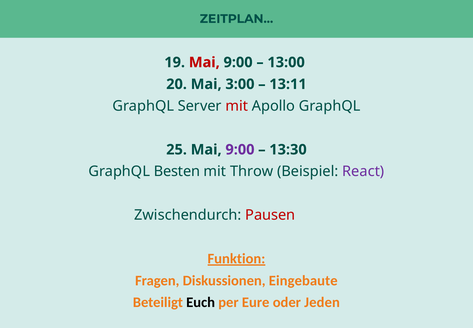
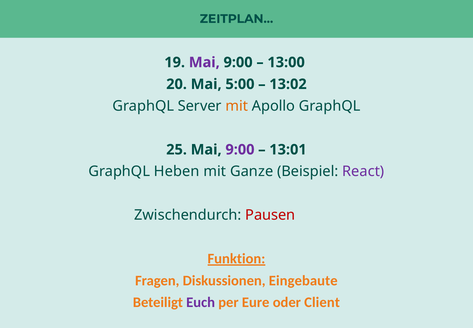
Mai at (204, 62) colour: red -> purple
3:00: 3:00 -> 5:00
13:11: 13:11 -> 13:02
mit at (237, 106) colour: red -> orange
13:30: 13:30 -> 13:01
Besten: Besten -> Heben
Throw: Throw -> Ganze
Euch colour: black -> purple
Jeden: Jeden -> Client
